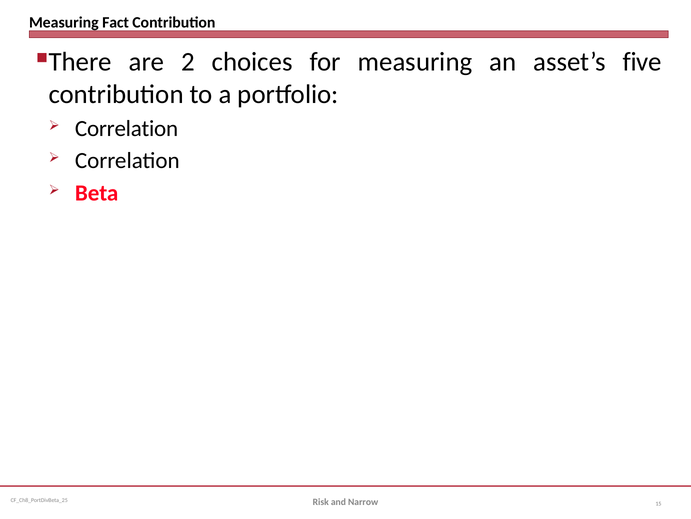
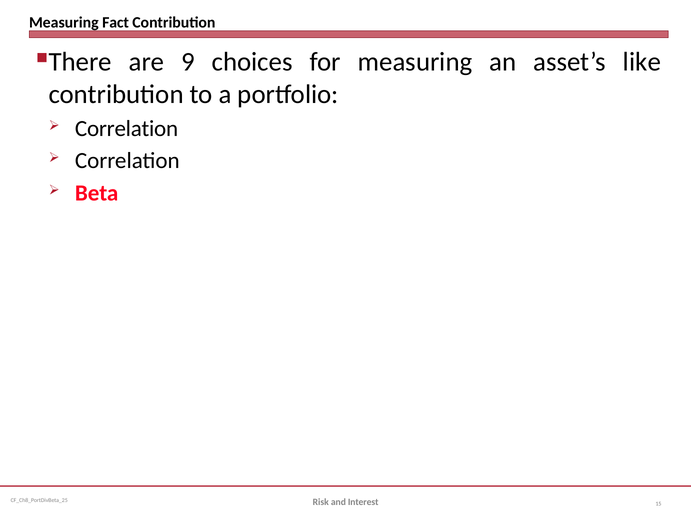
2: 2 -> 9
five: five -> like
Narrow: Narrow -> Interest
